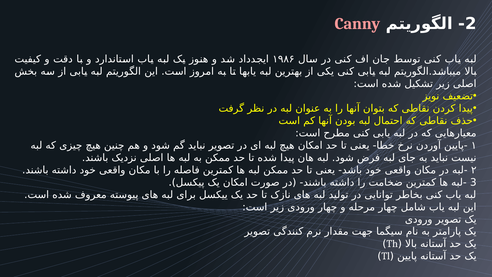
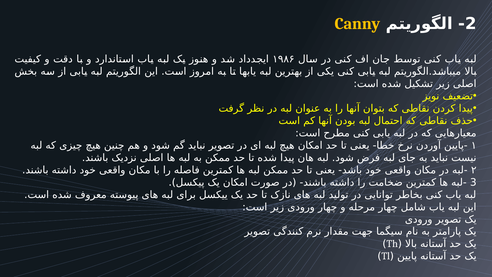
Canny colour: pink -> yellow
